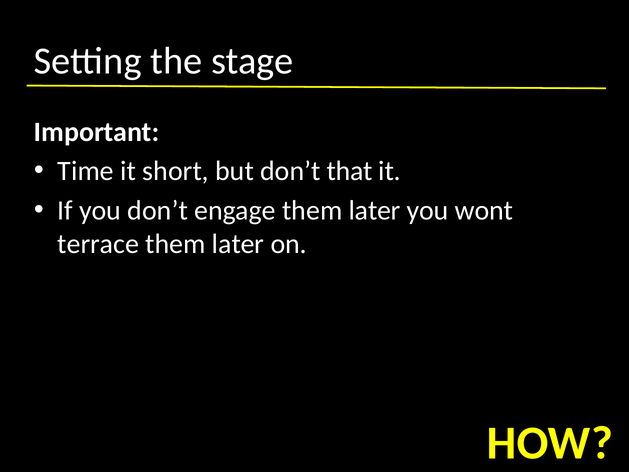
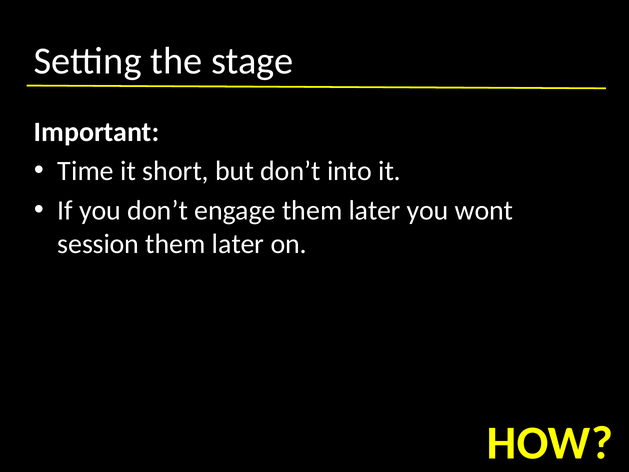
that: that -> into
terrace: terrace -> session
